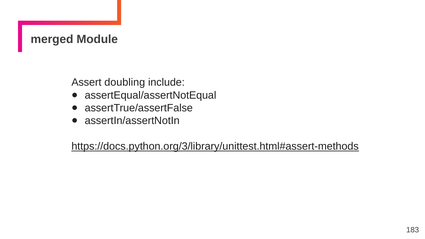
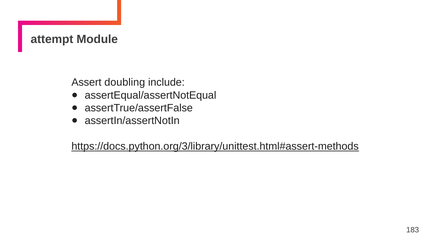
merged: merged -> attempt
